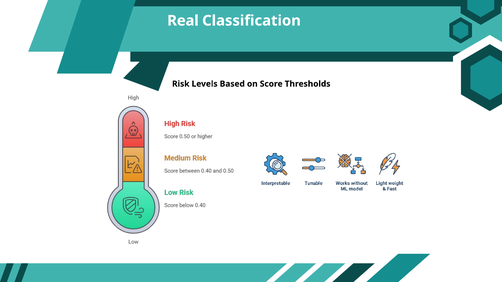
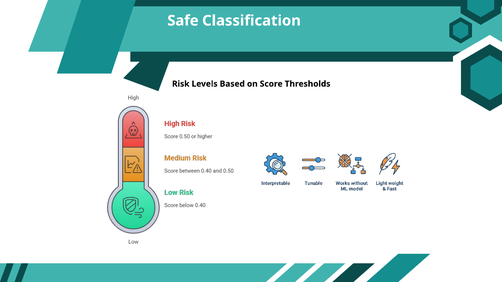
Real: Real -> Safe
